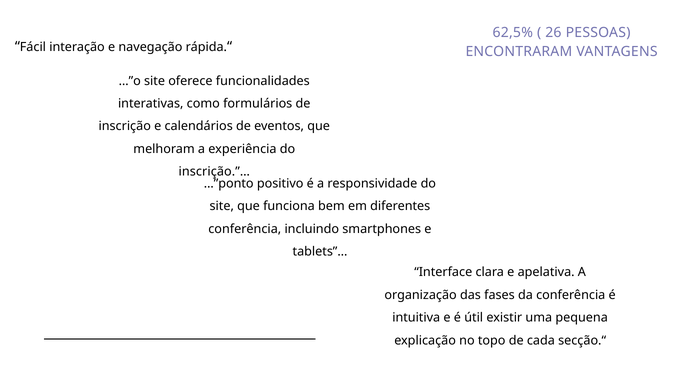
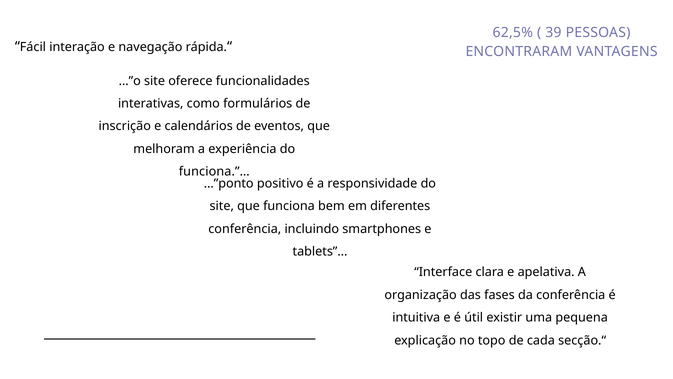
26: 26 -> 39
inscrição.”…: inscrição.”… -> funciona.”…
